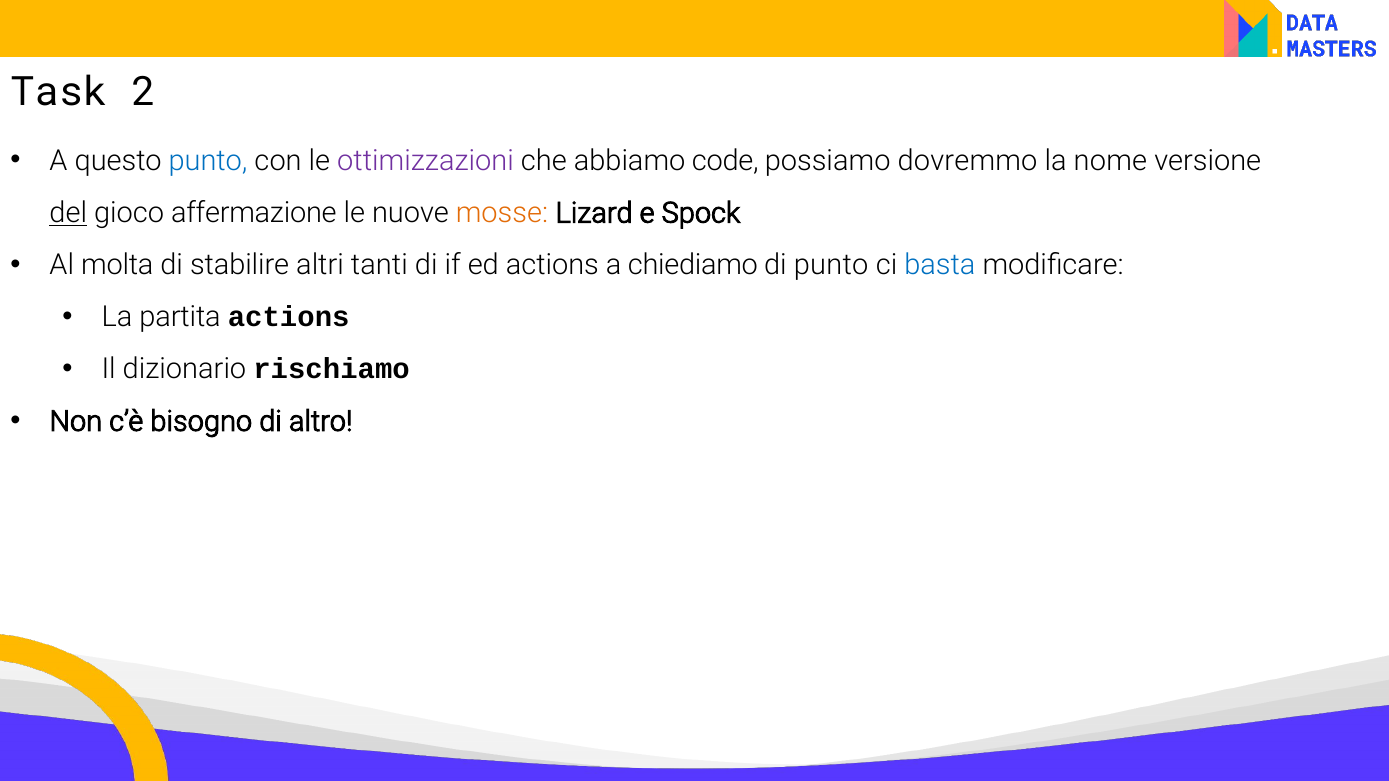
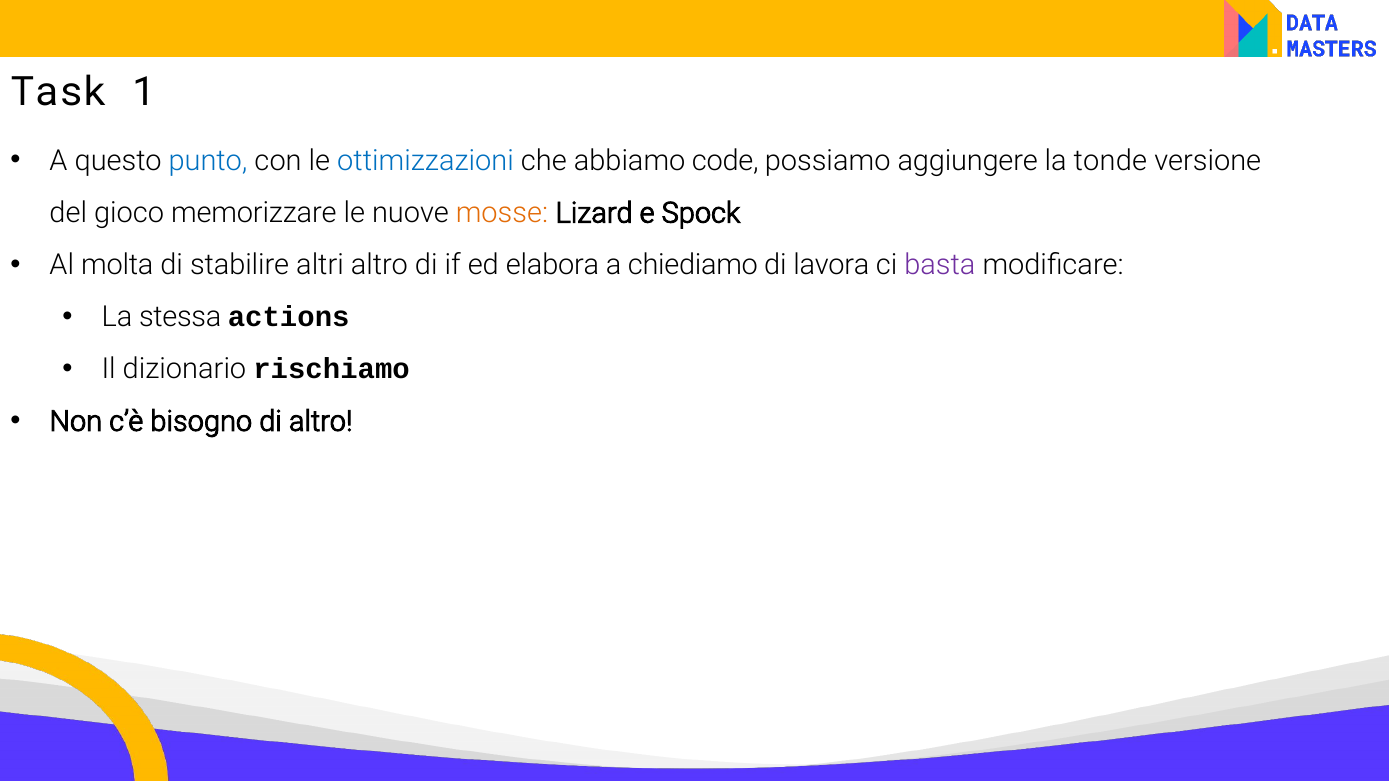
2: 2 -> 1
ottimizzazioni colour: purple -> blue
dovremmo: dovremmo -> aggiungere
nome: nome -> tonde
del underline: present -> none
affermazione: affermazione -> memorizzare
altri tanti: tanti -> altro
ed actions: actions -> elabora
di punto: punto -> lavora
basta colour: blue -> purple
partita: partita -> stessa
